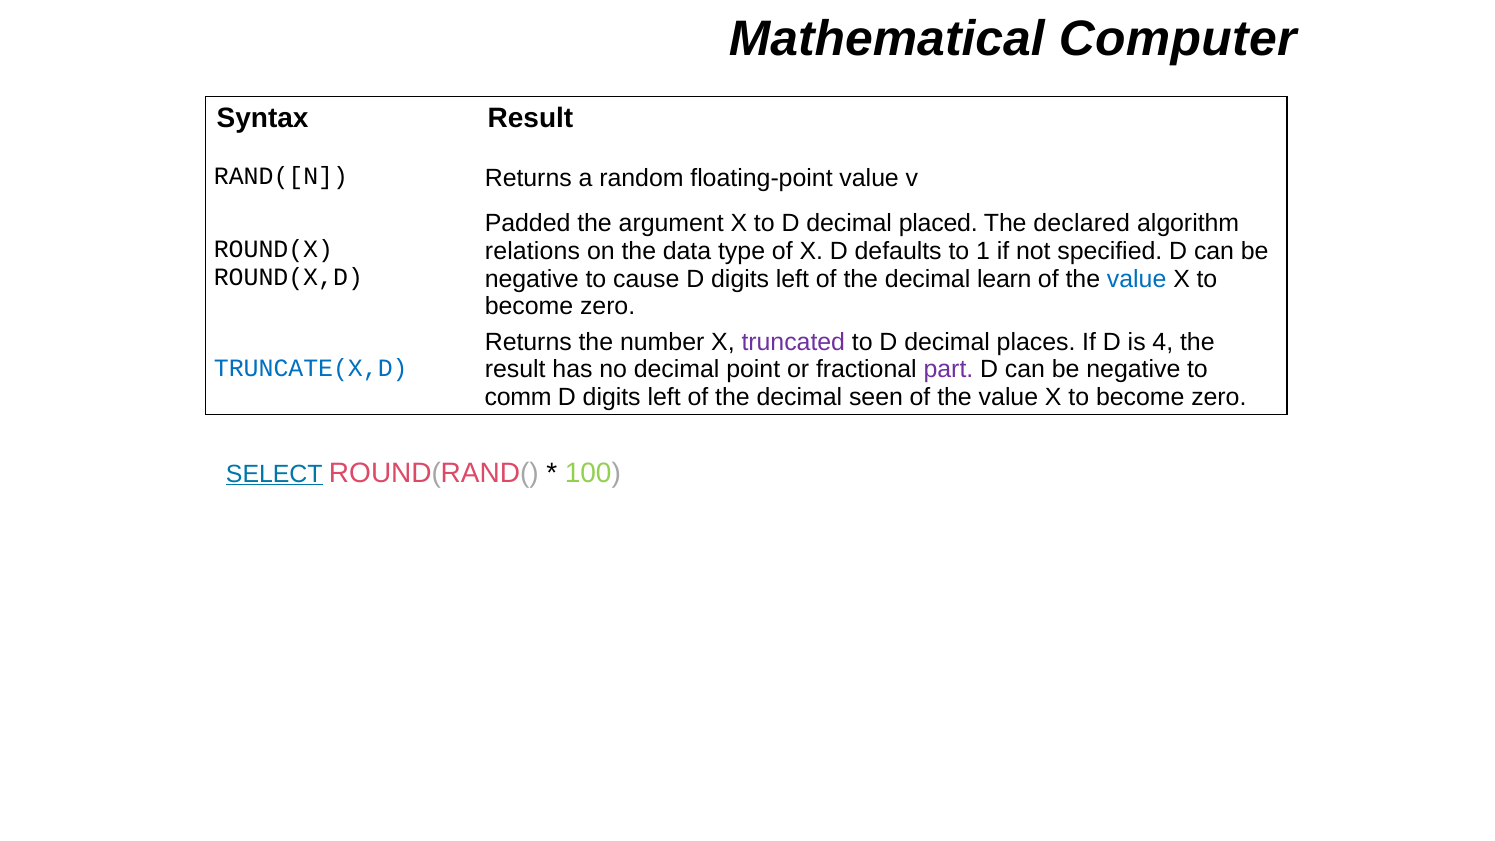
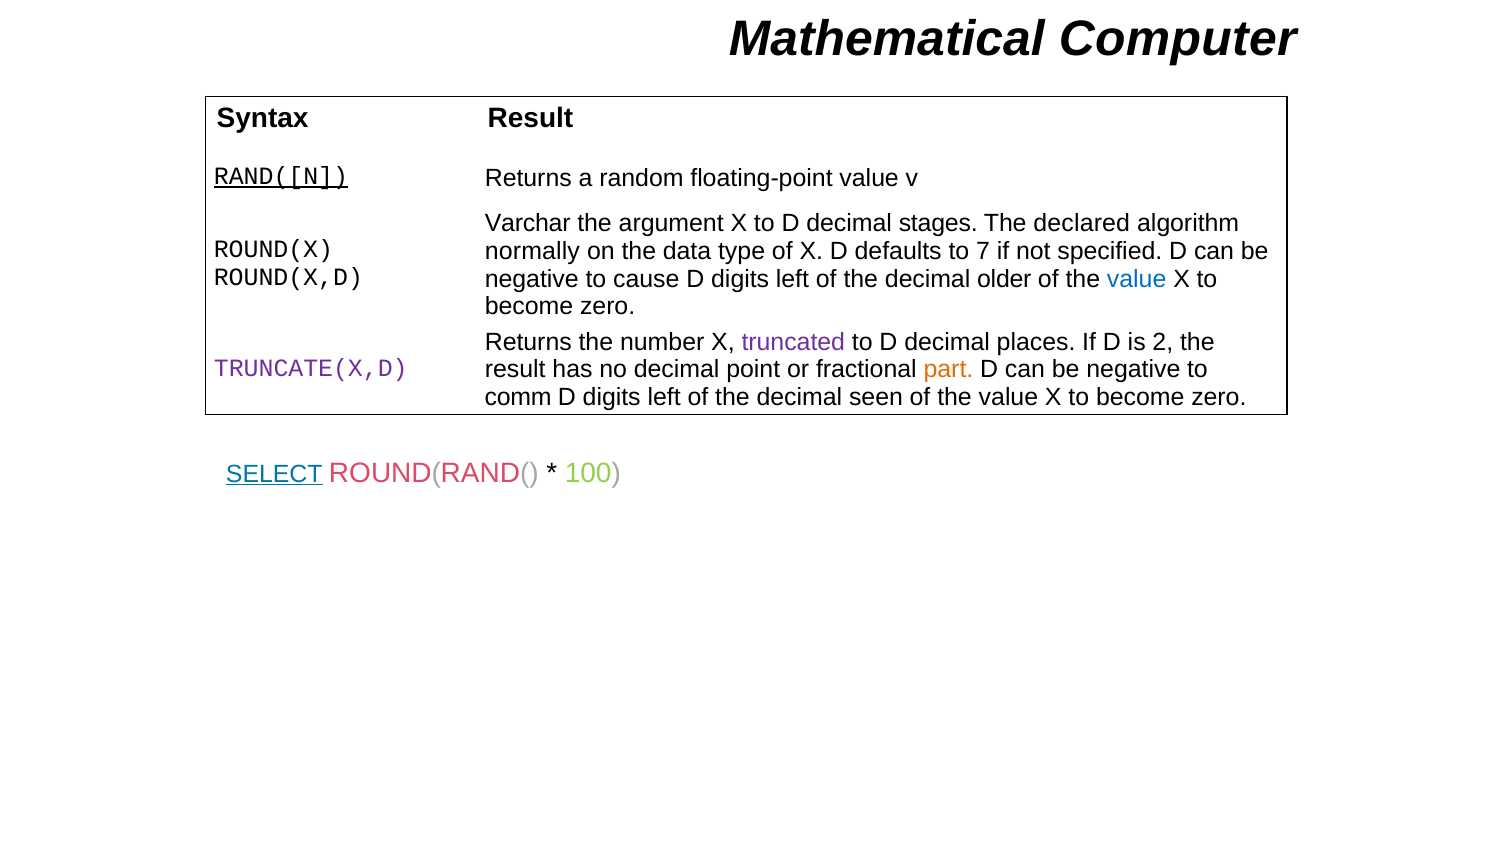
RAND([N underline: none -> present
Padded: Padded -> Varchar
placed: placed -> stages
relations: relations -> normally
1: 1 -> 7
learn: learn -> older
4: 4 -> 2
part colour: purple -> orange
TRUNCATE(X,D colour: blue -> purple
